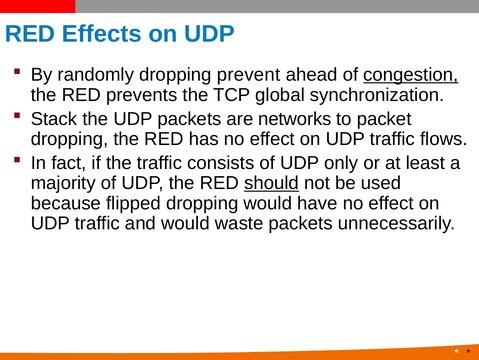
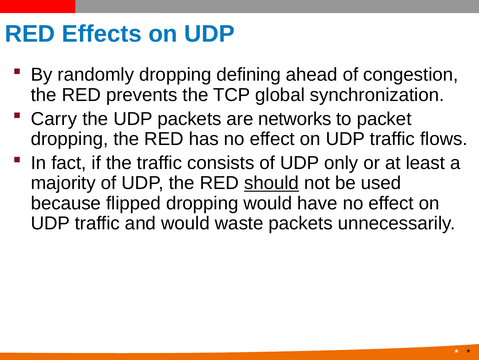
prevent: prevent -> defining
congestion underline: present -> none
Stack: Stack -> Carry
